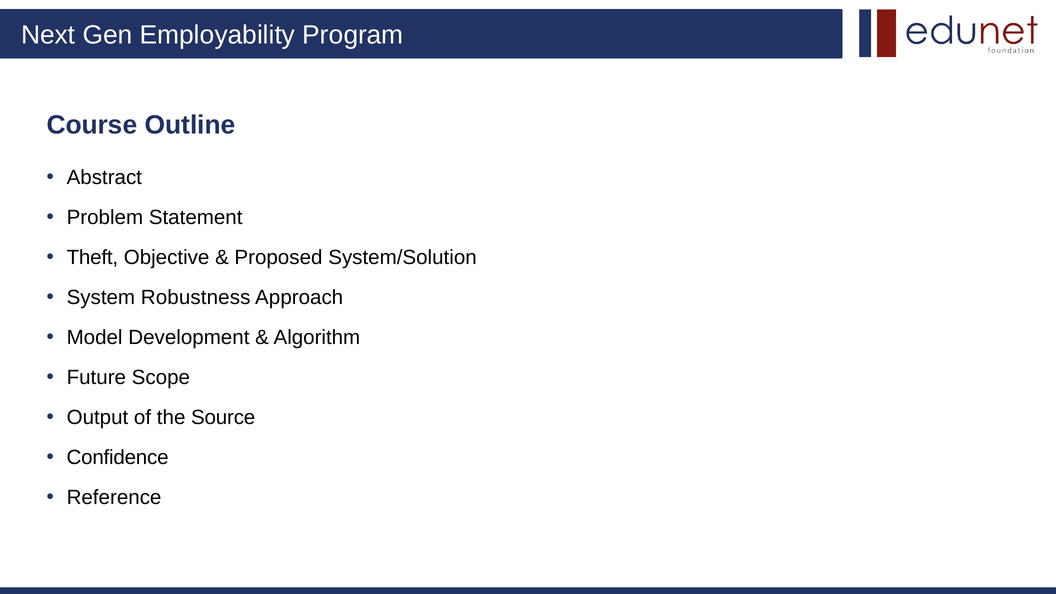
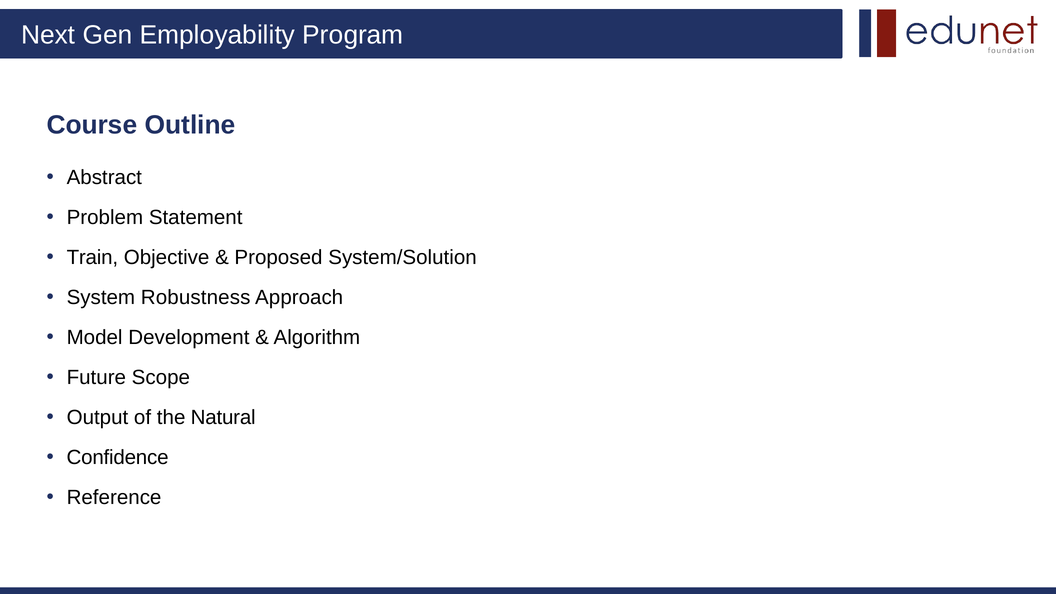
Theft: Theft -> Train
Source: Source -> Natural
